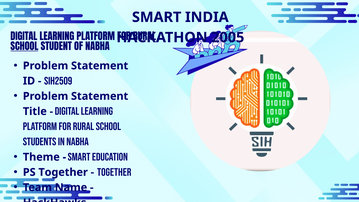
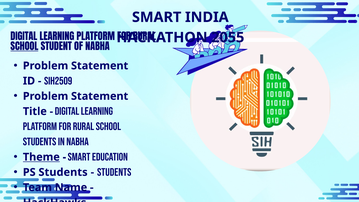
2005: 2005 -> 2055
Theme underline: none -> present
Together: Together -> Students
Together​: Together​ -> Students​
